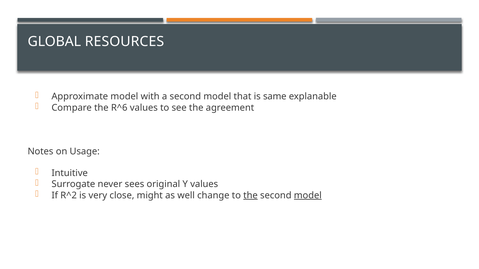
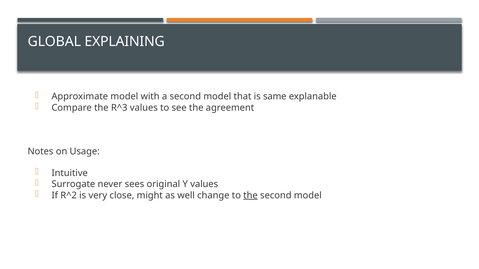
RESOURCES: RESOURCES -> EXPLAINING
R^6: R^6 -> R^3
model at (308, 196) underline: present -> none
